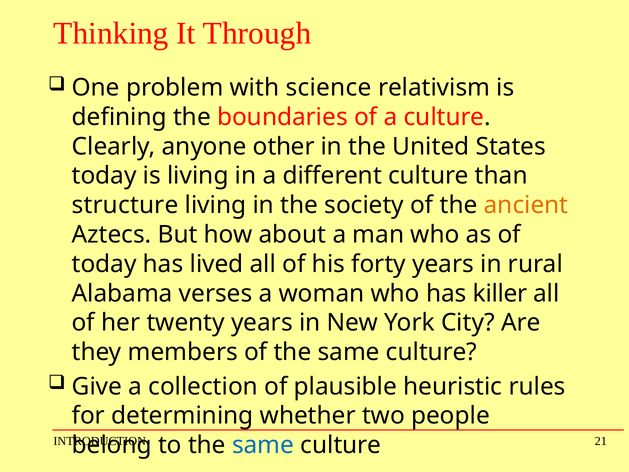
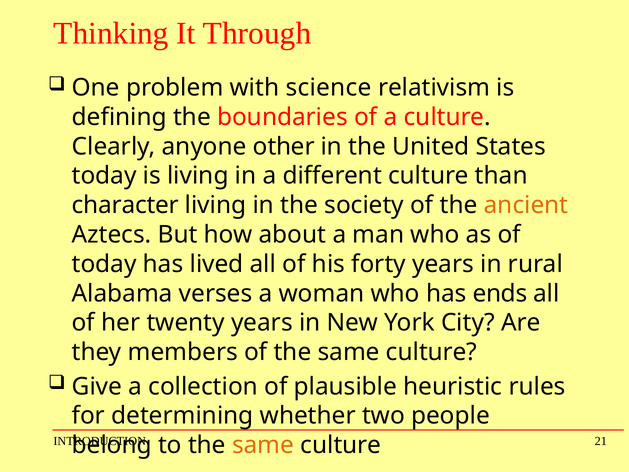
structure: structure -> character
killer: killer -> ends
same at (263, 445) colour: blue -> orange
